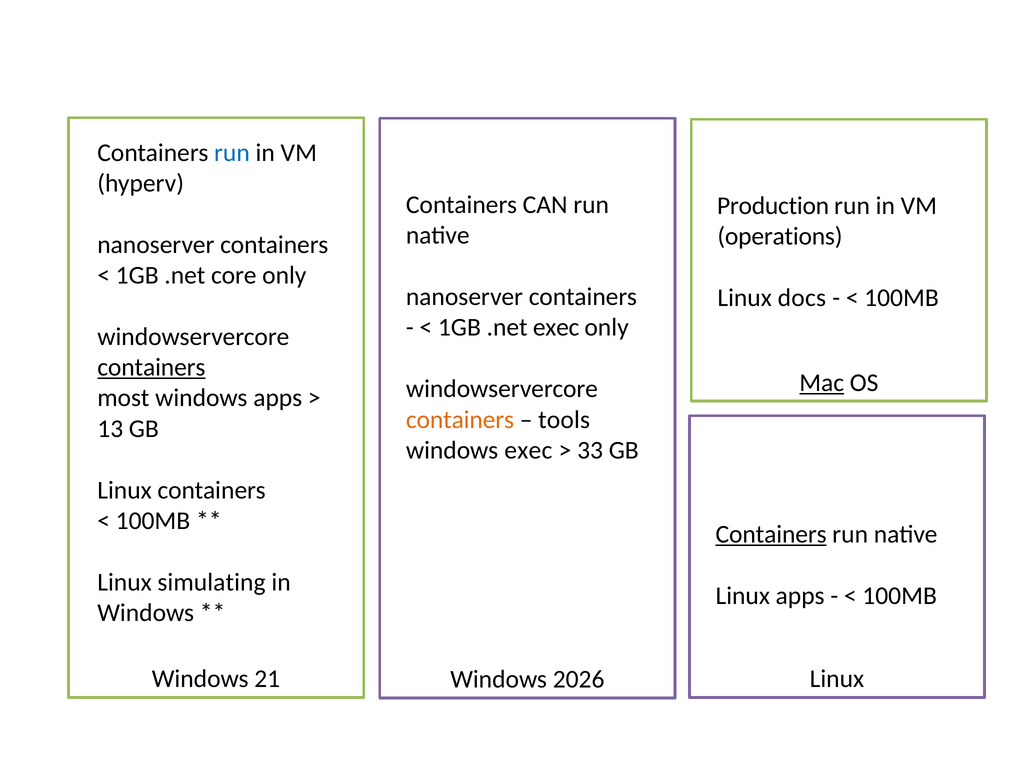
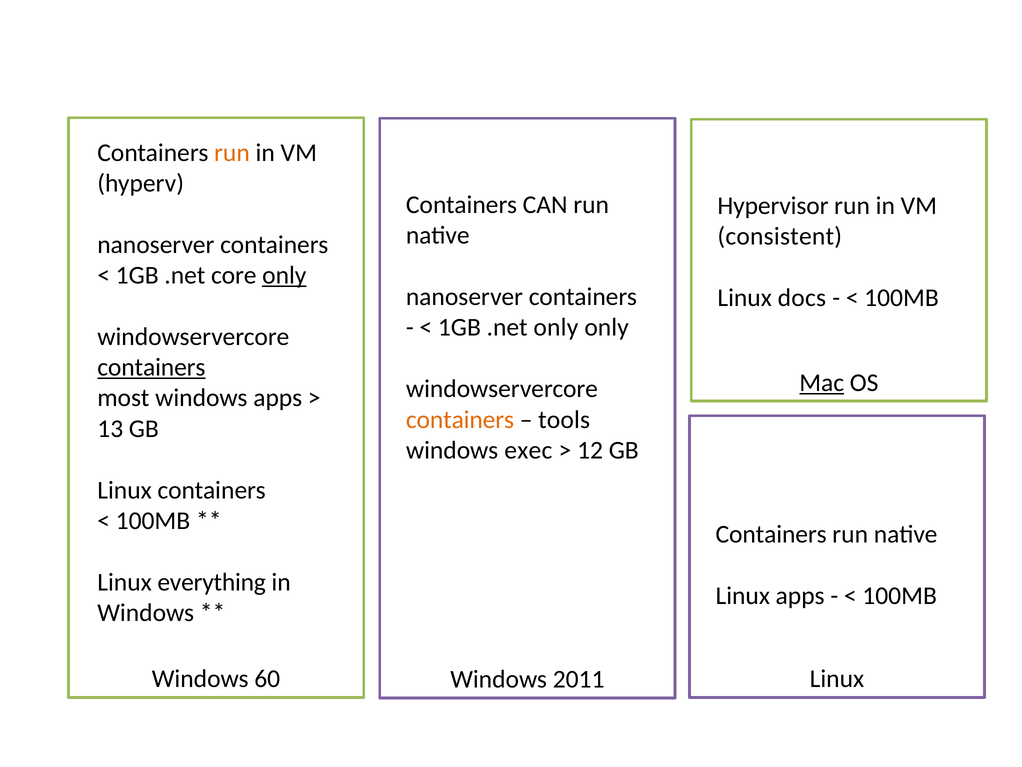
run at (232, 153) colour: blue -> orange
Production: Production -> Hypervisor
operations: operations -> consistent
only at (284, 275) underline: none -> present
.net exec: exec -> only
33: 33 -> 12
Containers at (771, 534) underline: present -> none
simulating: simulating -> everything
21: 21 -> 60
2026: 2026 -> 2011
